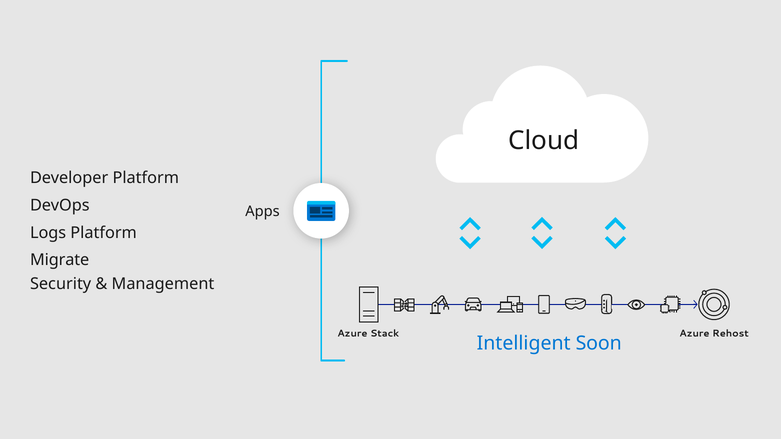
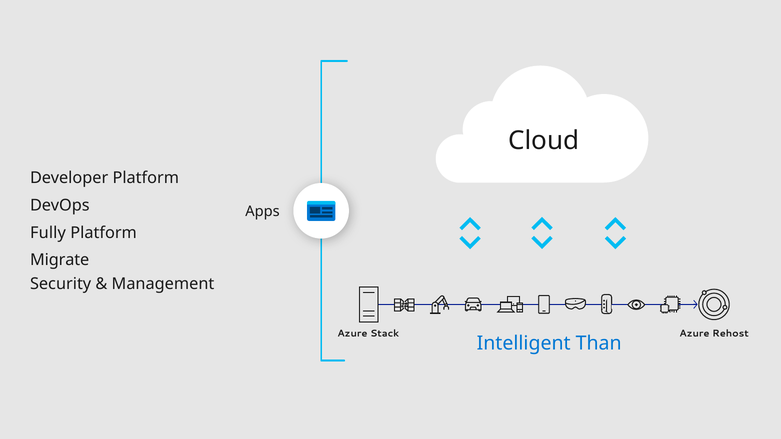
Logs: Logs -> Fully
Soon: Soon -> Than
